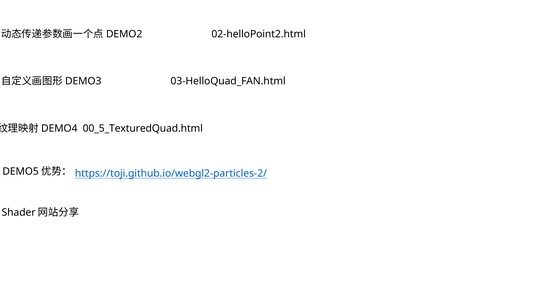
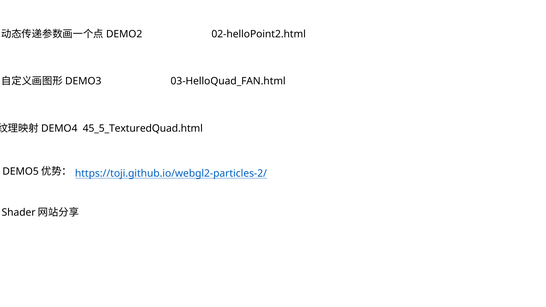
00_5_TexturedQuad.html: 00_5_TexturedQuad.html -> 45_5_TexturedQuad.html
